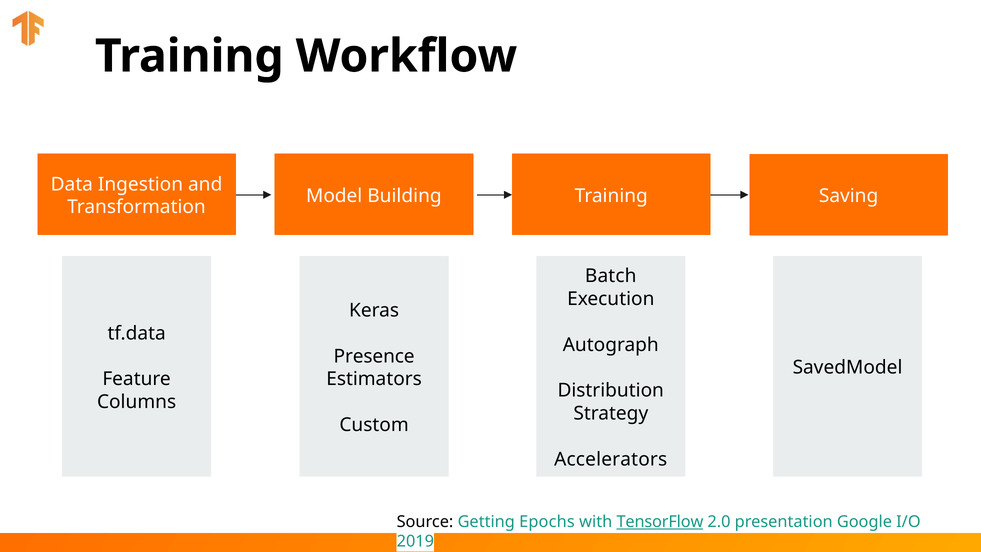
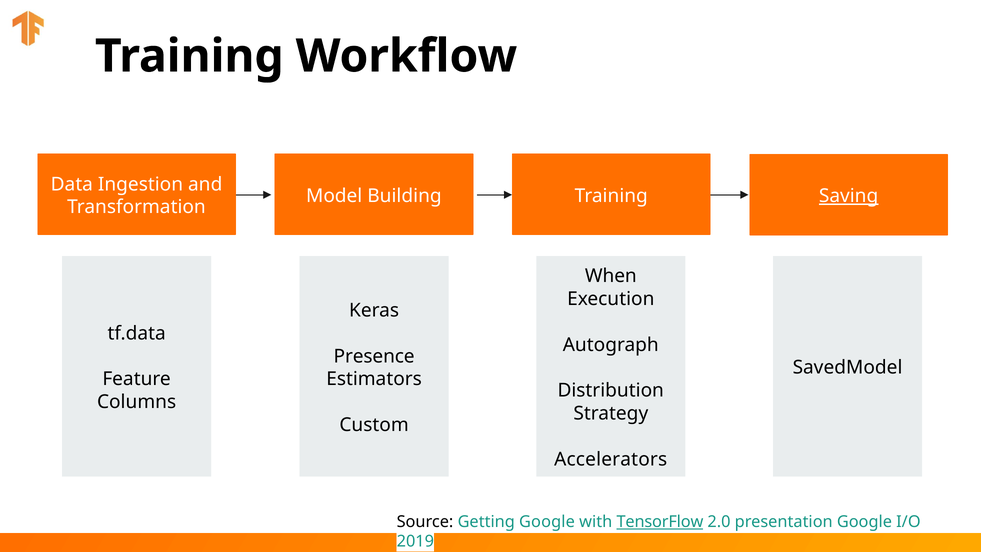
Saving underline: none -> present
Batch: Batch -> When
Getting Epochs: Epochs -> Google
